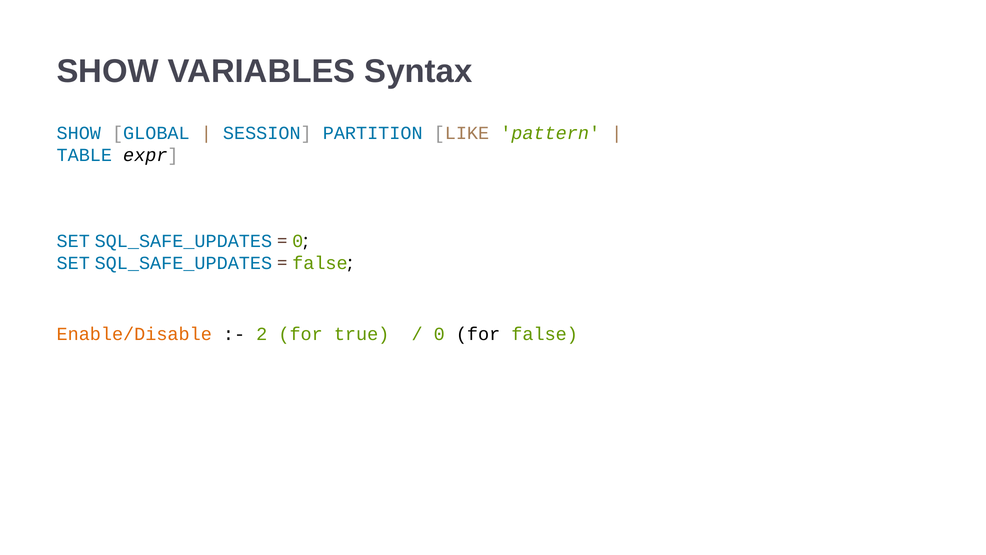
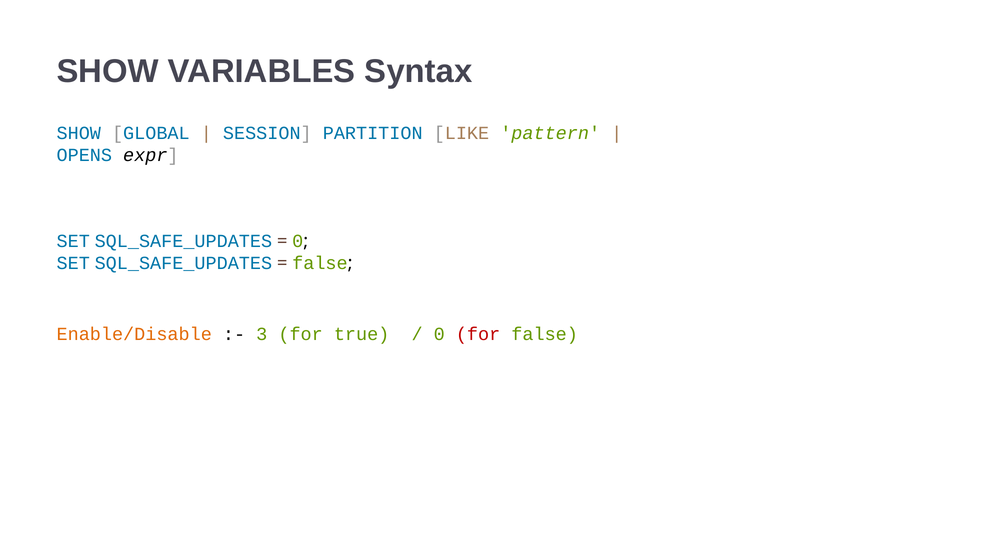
TABLE: TABLE -> OPENS
2: 2 -> 3
for at (478, 334) colour: black -> red
